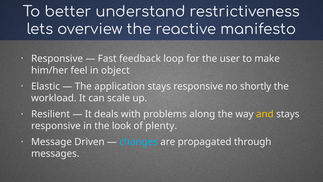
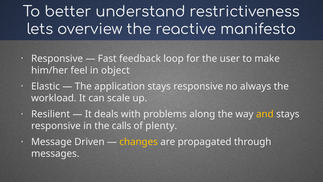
shortly: shortly -> always
look: look -> calls
changes colour: light blue -> yellow
